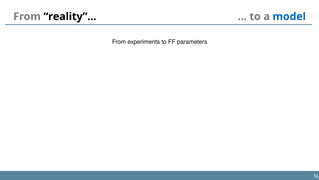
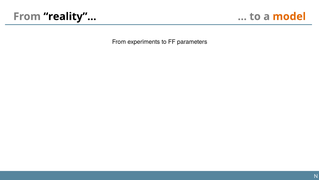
model colour: blue -> orange
